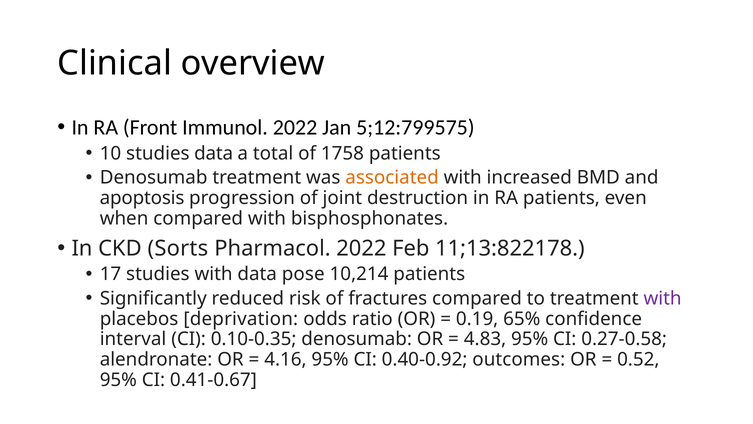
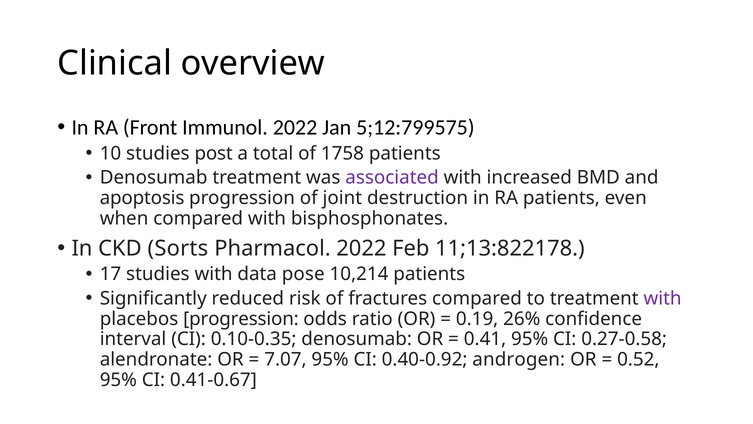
studies data: data -> post
associated colour: orange -> purple
placebos deprivation: deprivation -> progression
65%: 65% -> 26%
4.83: 4.83 -> 0.41
4.16: 4.16 -> 7.07
outcomes: outcomes -> androgen
